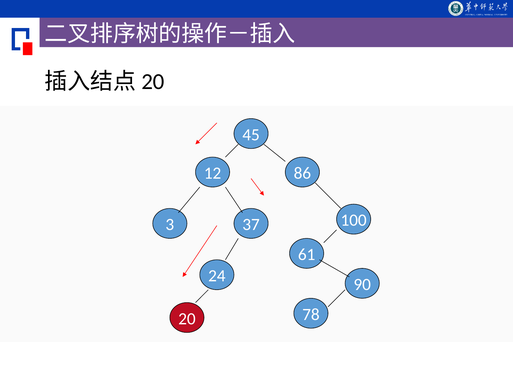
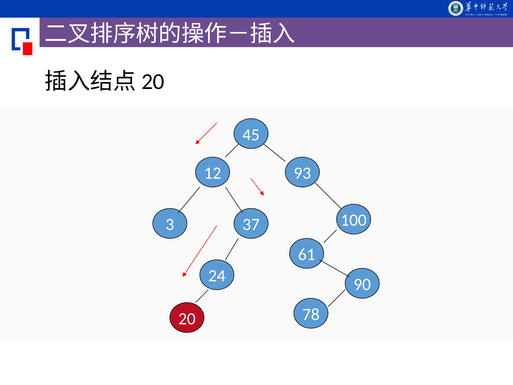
86: 86 -> 93
